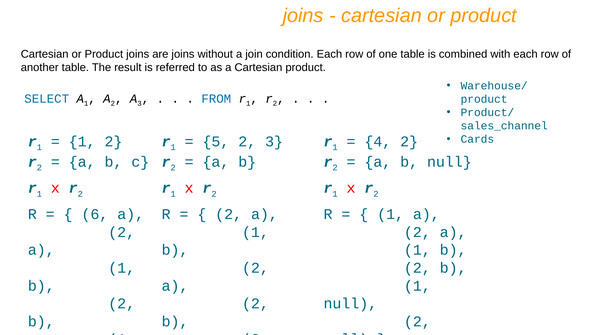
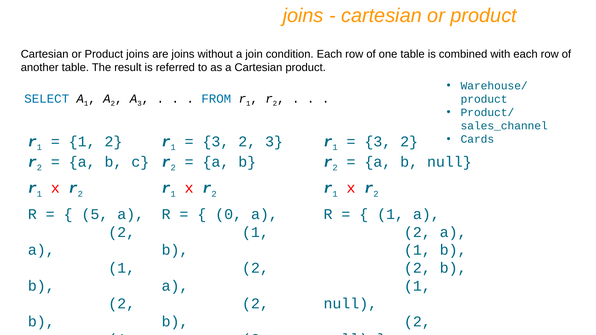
5 at (216, 142): 5 -> 3
4 at (378, 142): 4 -> 3
6: 6 -> 5
2 at (229, 214): 2 -> 0
